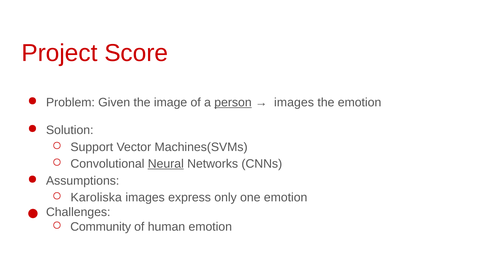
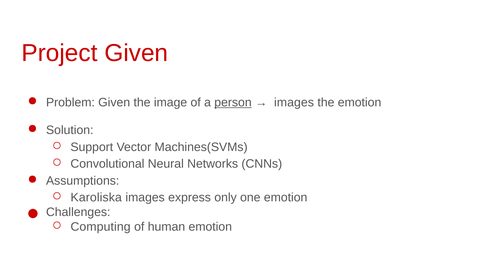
Project Score: Score -> Given
Neural underline: present -> none
Community: Community -> Computing
